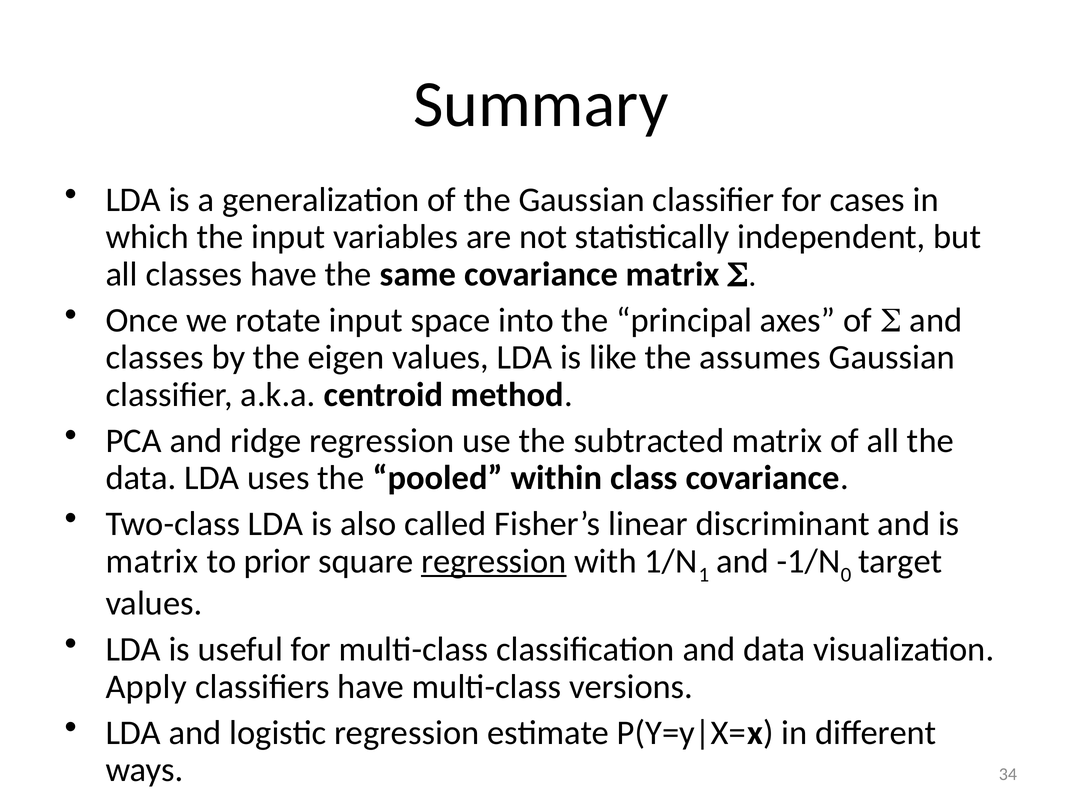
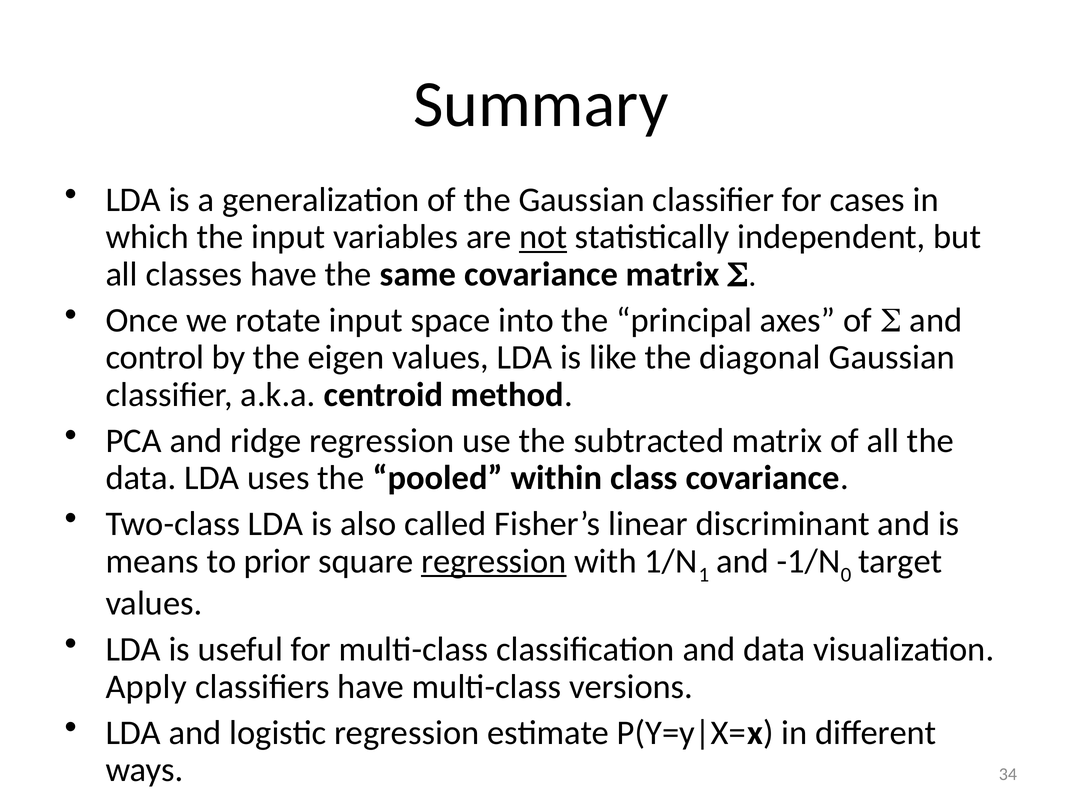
not underline: none -> present
classes at (155, 358): classes -> control
assumes: assumes -> diagonal
matrix at (152, 562): matrix -> means
